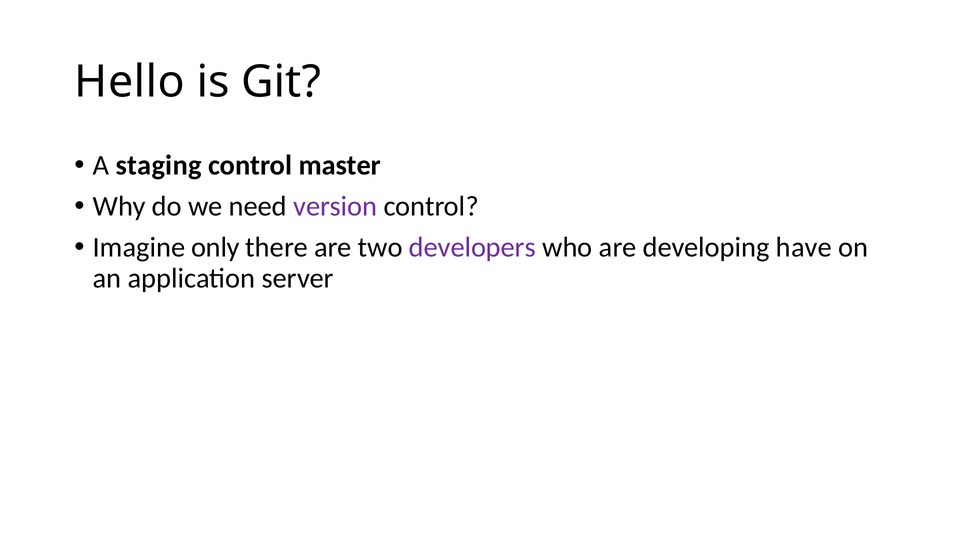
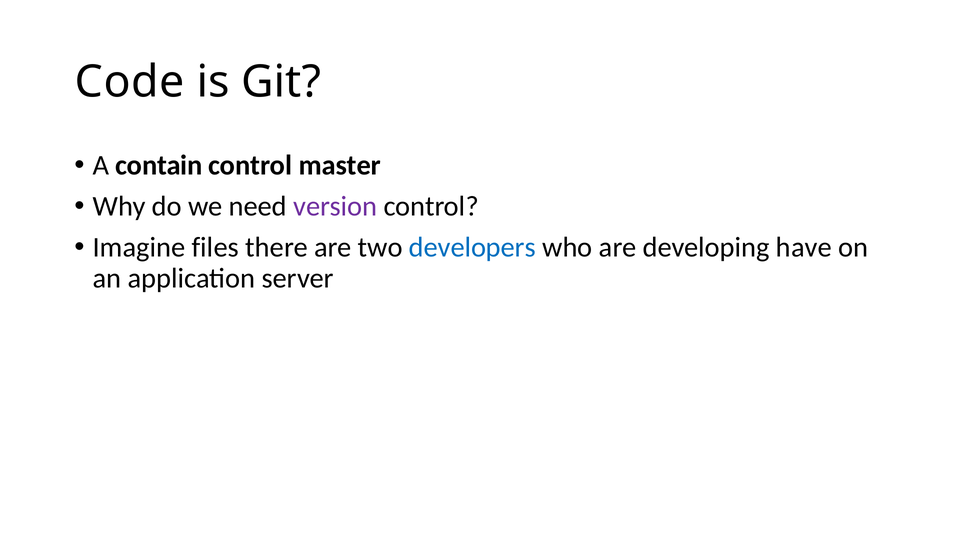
Hello: Hello -> Code
staging: staging -> contain
only: only -> files
developers colour: purple -> blue
